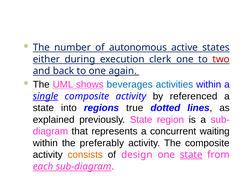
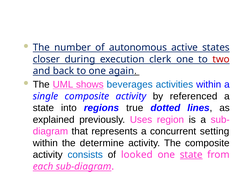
either: either -> closer
single underline: present -> none
previously State: State -> Uses
waiting: waiting -> setting
preferably: preferably -> determine
consists colour: orange -> blue
design: design -> looked
